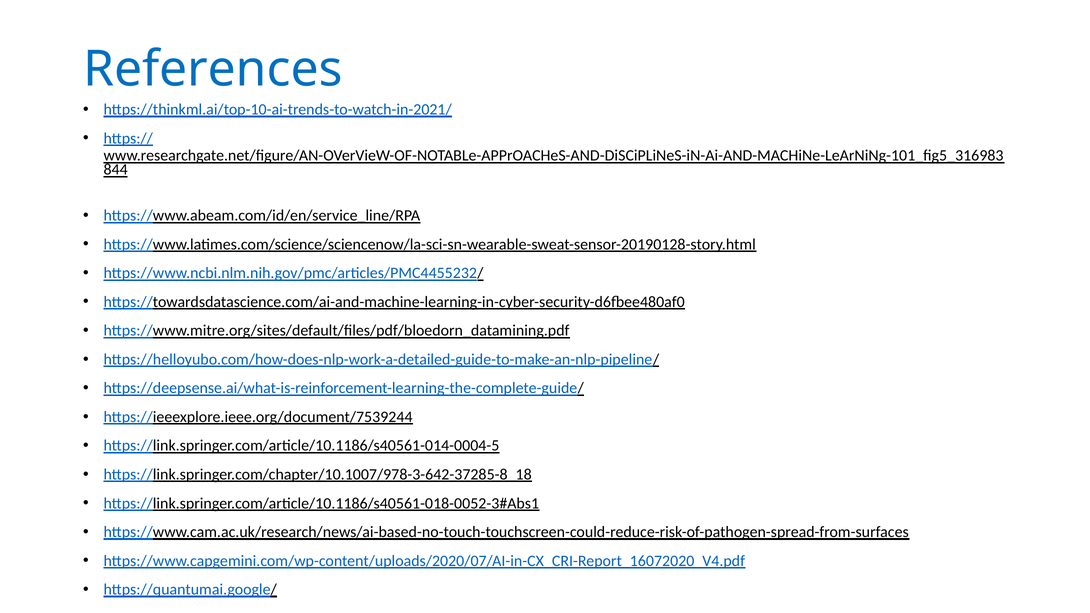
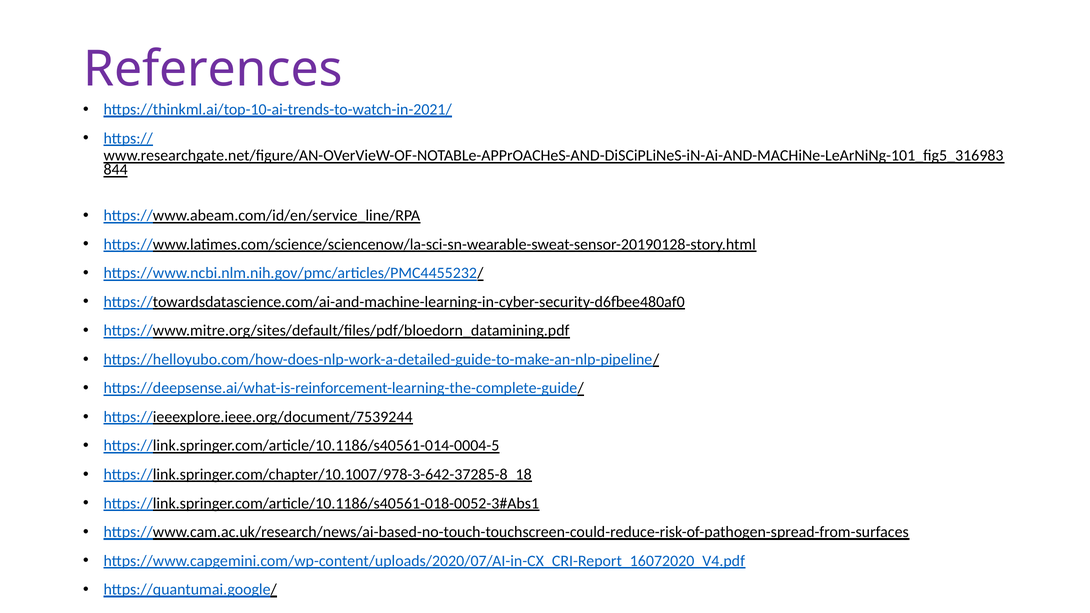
References colour: blue -> purple
